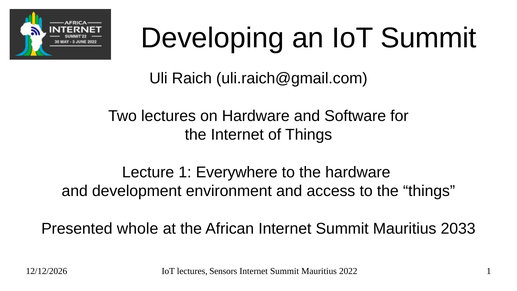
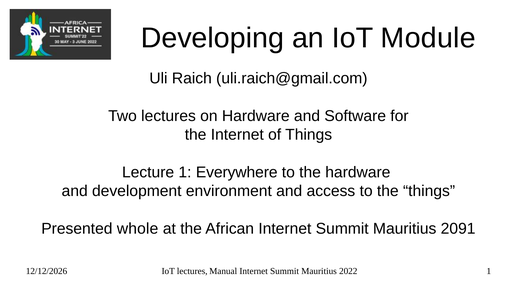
IoT Summit: Summit -> Module
2033: 2033 -> 2091
Sensors: Sensors -> Manual
